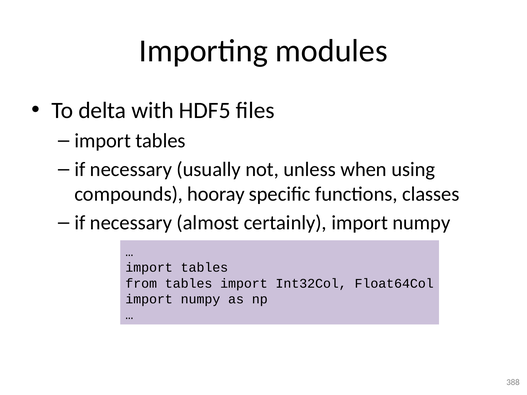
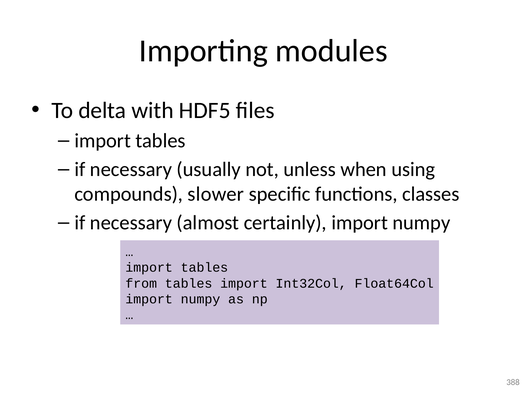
hooray: hooray -> slower
